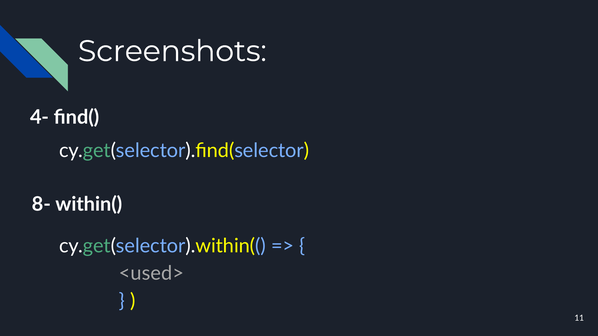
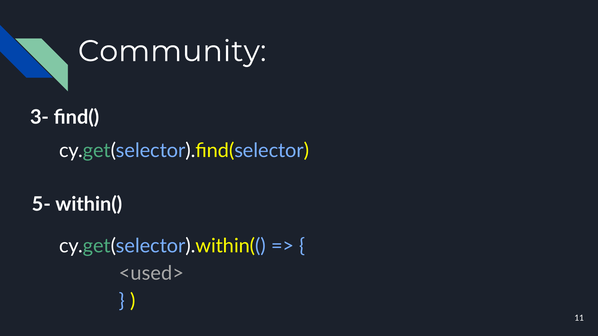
Screenshots: Screenshots -> Community
4-: 4- -> 3-
8-: 8- -> 5-
